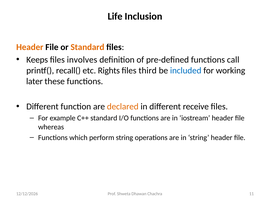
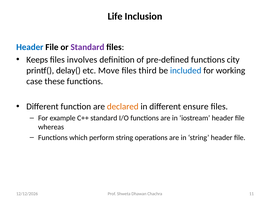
Header at (30, 47) colour: orange -> blue
Standard at (87, 47) colour: orange -> purple
call: call -> city
recall(: recall( -> delay(
Rights: Rights -> Move
later: later -> case
receive: receive -> ensure
